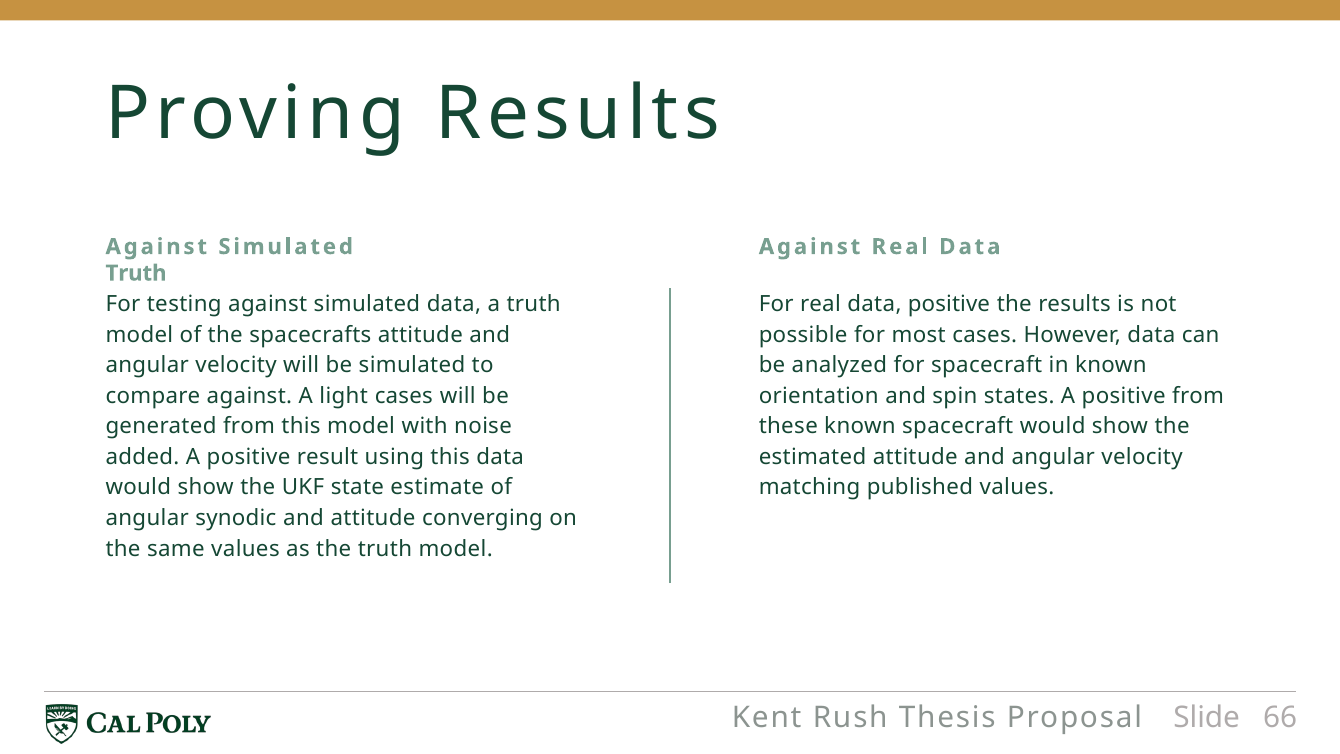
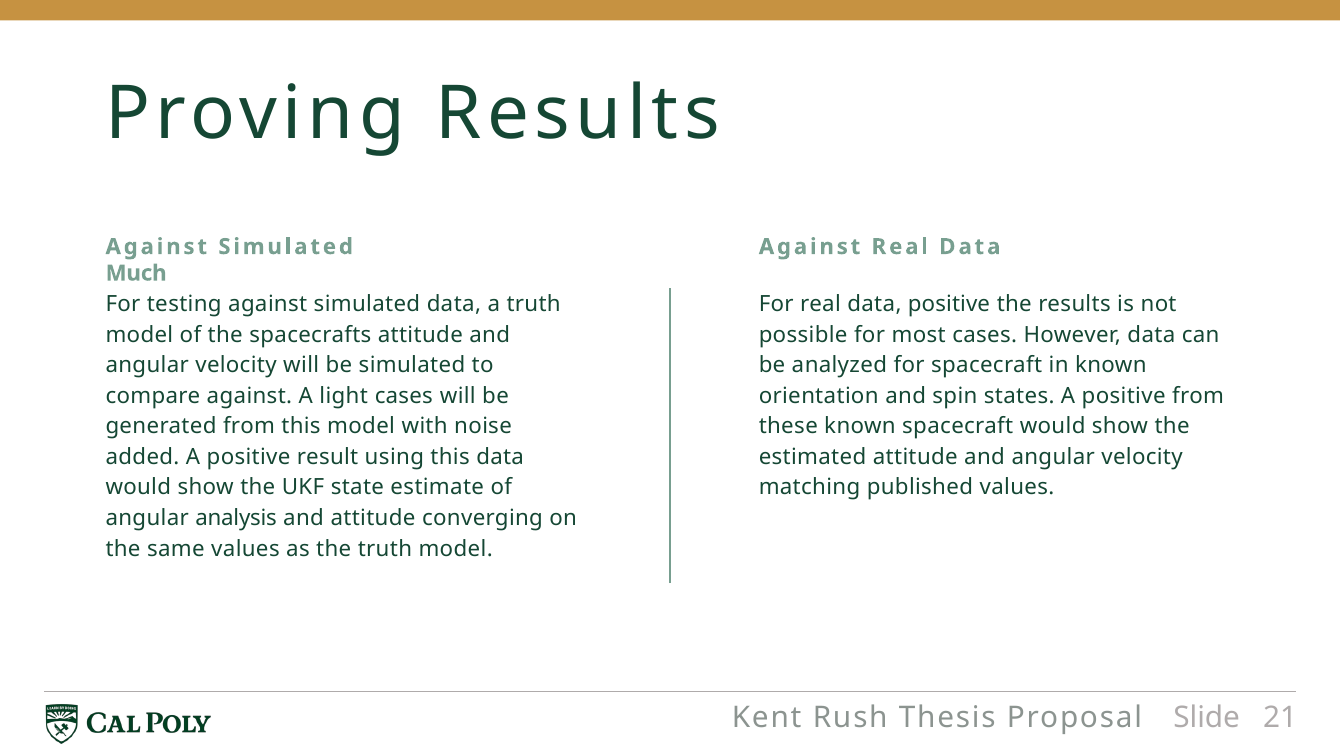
Truth at (136, 273): Truth -> Much
synodic: synodic -> analysis
66: 66 -> 21
